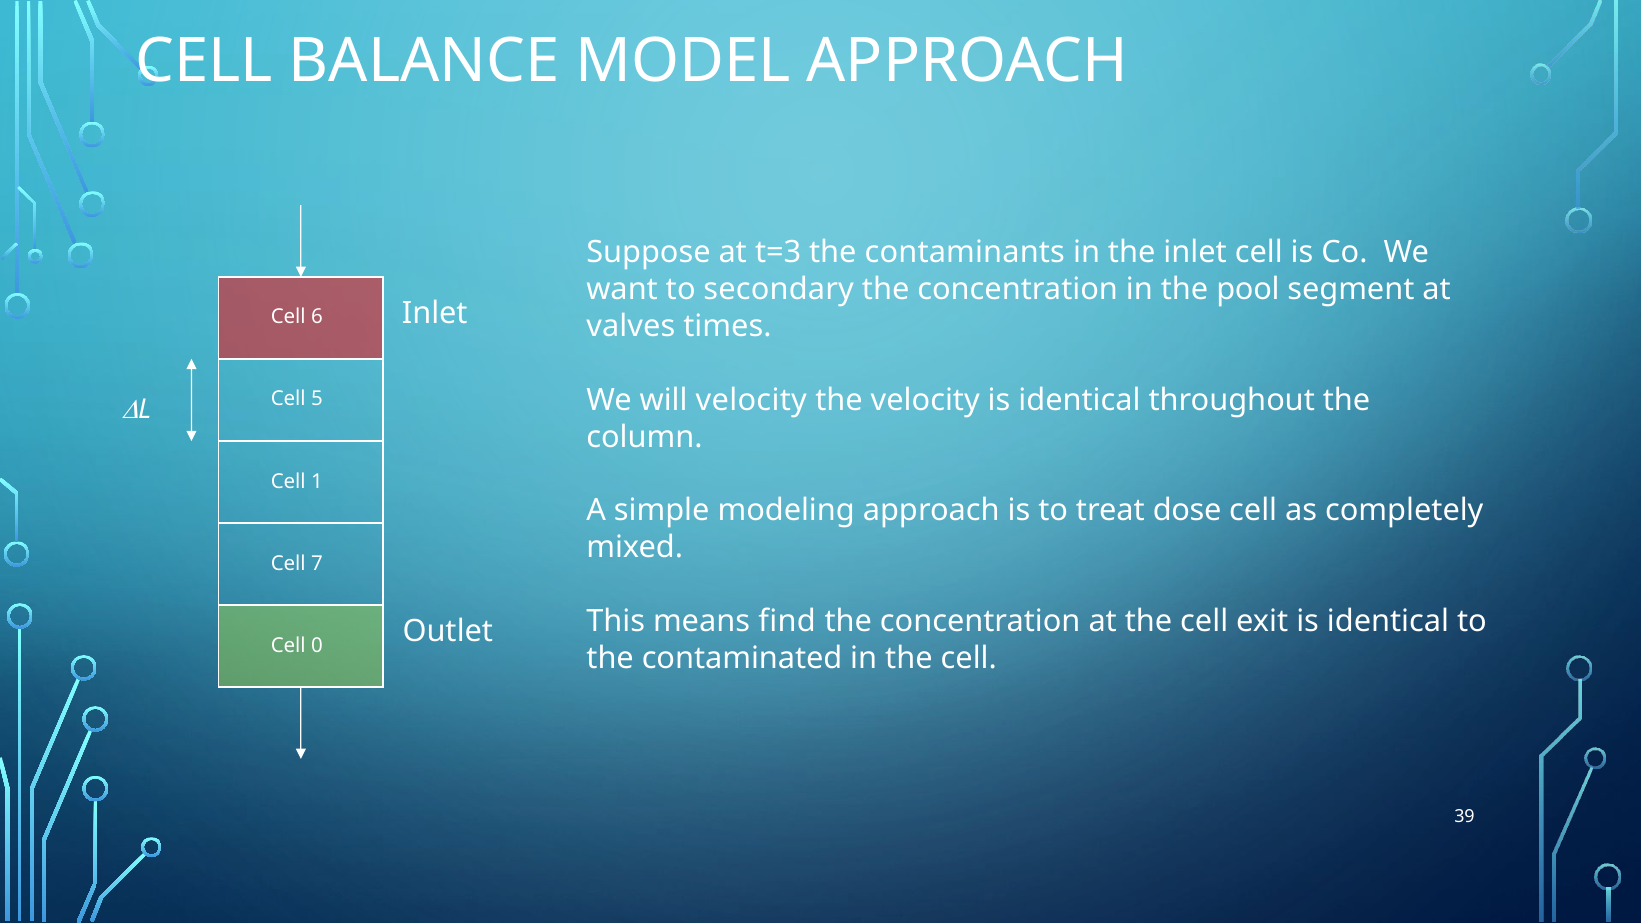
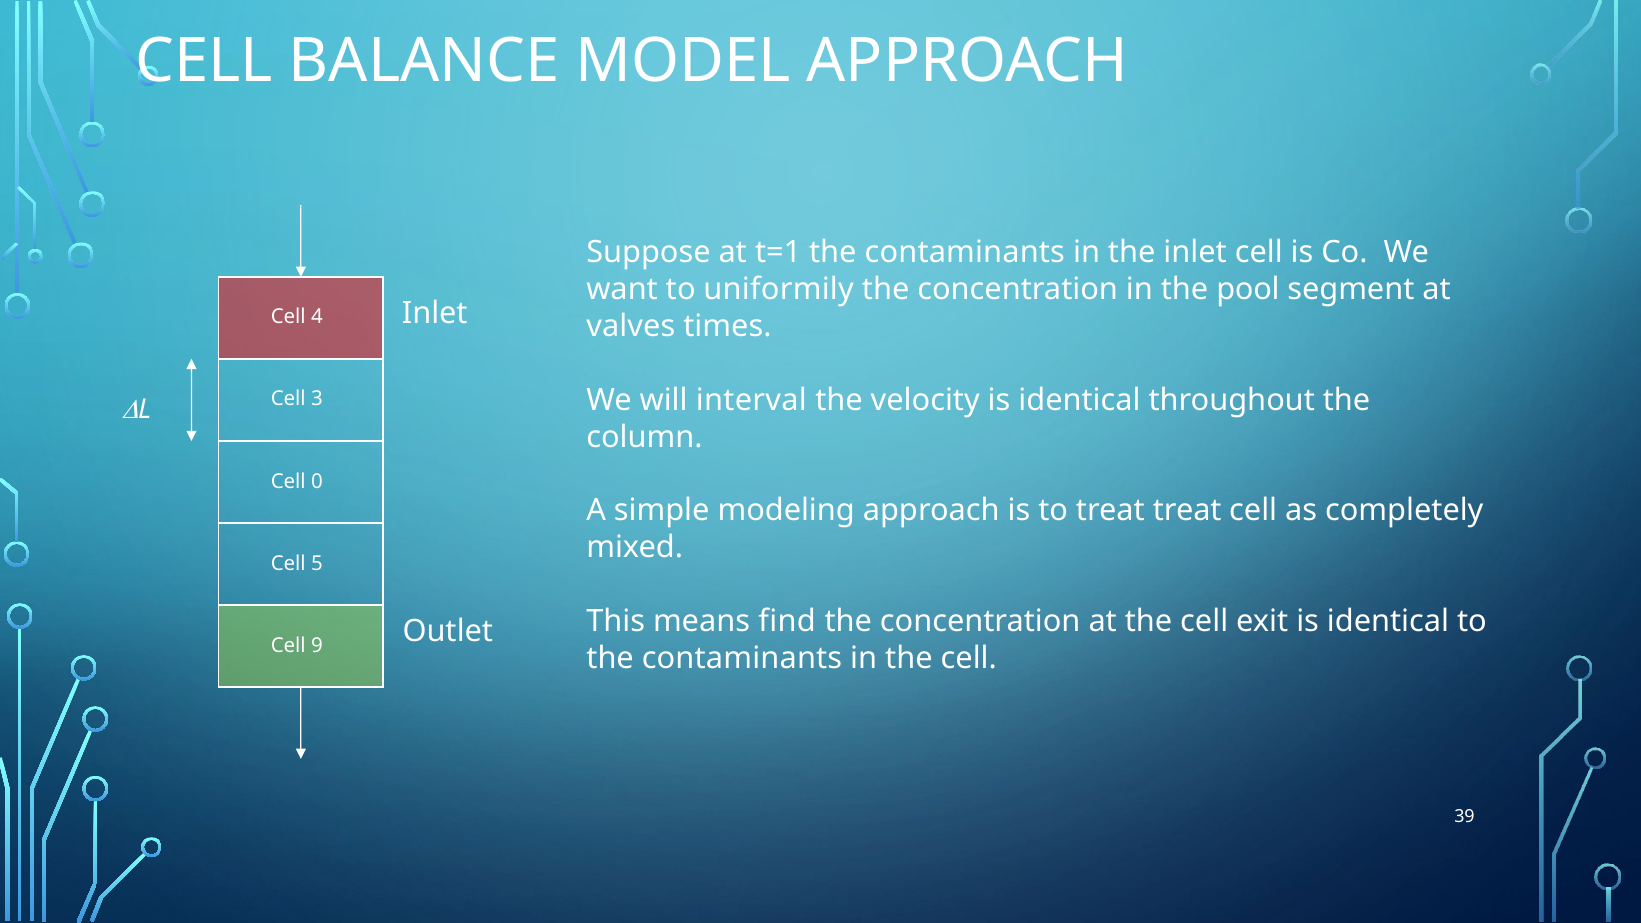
t=3: t=3 -> t=1
secondary: secondary -> uniformily
6: 6 -> 4
will velocity: velocity -> interval
5: 5 -> 3
1: 1 -> 0
treat dose: dose -> treat
7: 7 -> 5
0: 0 -> 9
contaminated at (742, 658): contaminated -> contaminants
